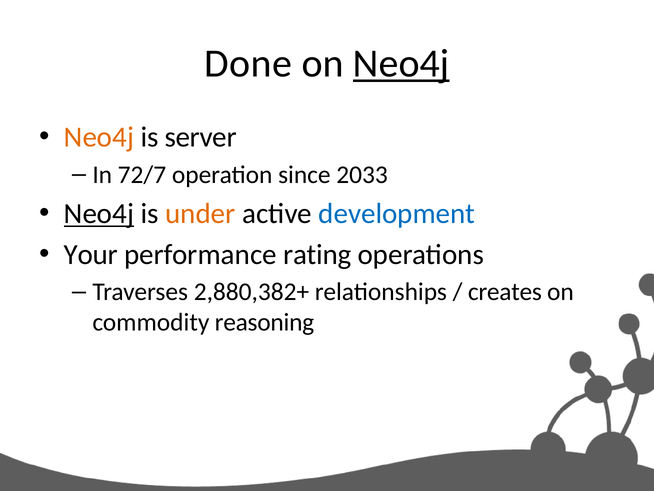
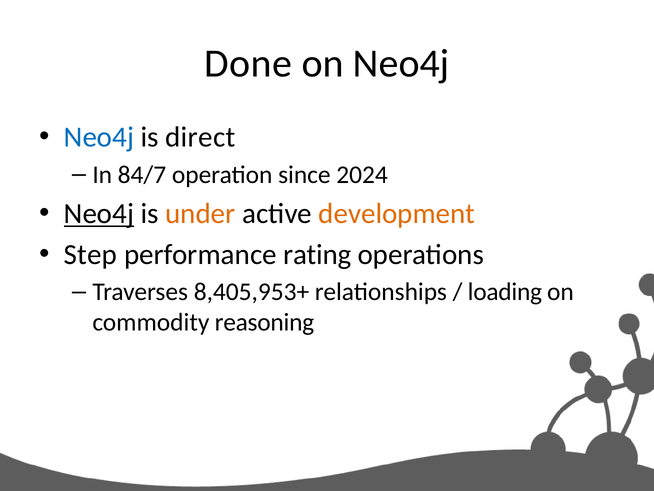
Neo4j at (401, 63) underline: present -> none
Neo4j at (99, 137) colour: orange -> blue
server: server -> direct
72/7: 72/7 -> 84/7
2033: 2033 -> 2024
development colour: blue -> orange
Your: Your -> Step
2,880,382+: 2,880,382+ -> 8,405,953+
creates: creates -> loading
